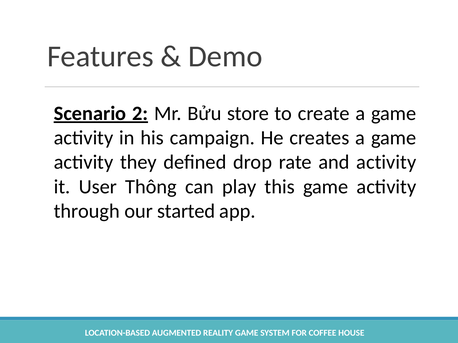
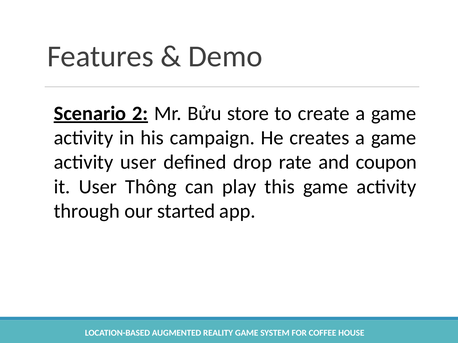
activity they: they -> user
and activity: activity -> coupon
